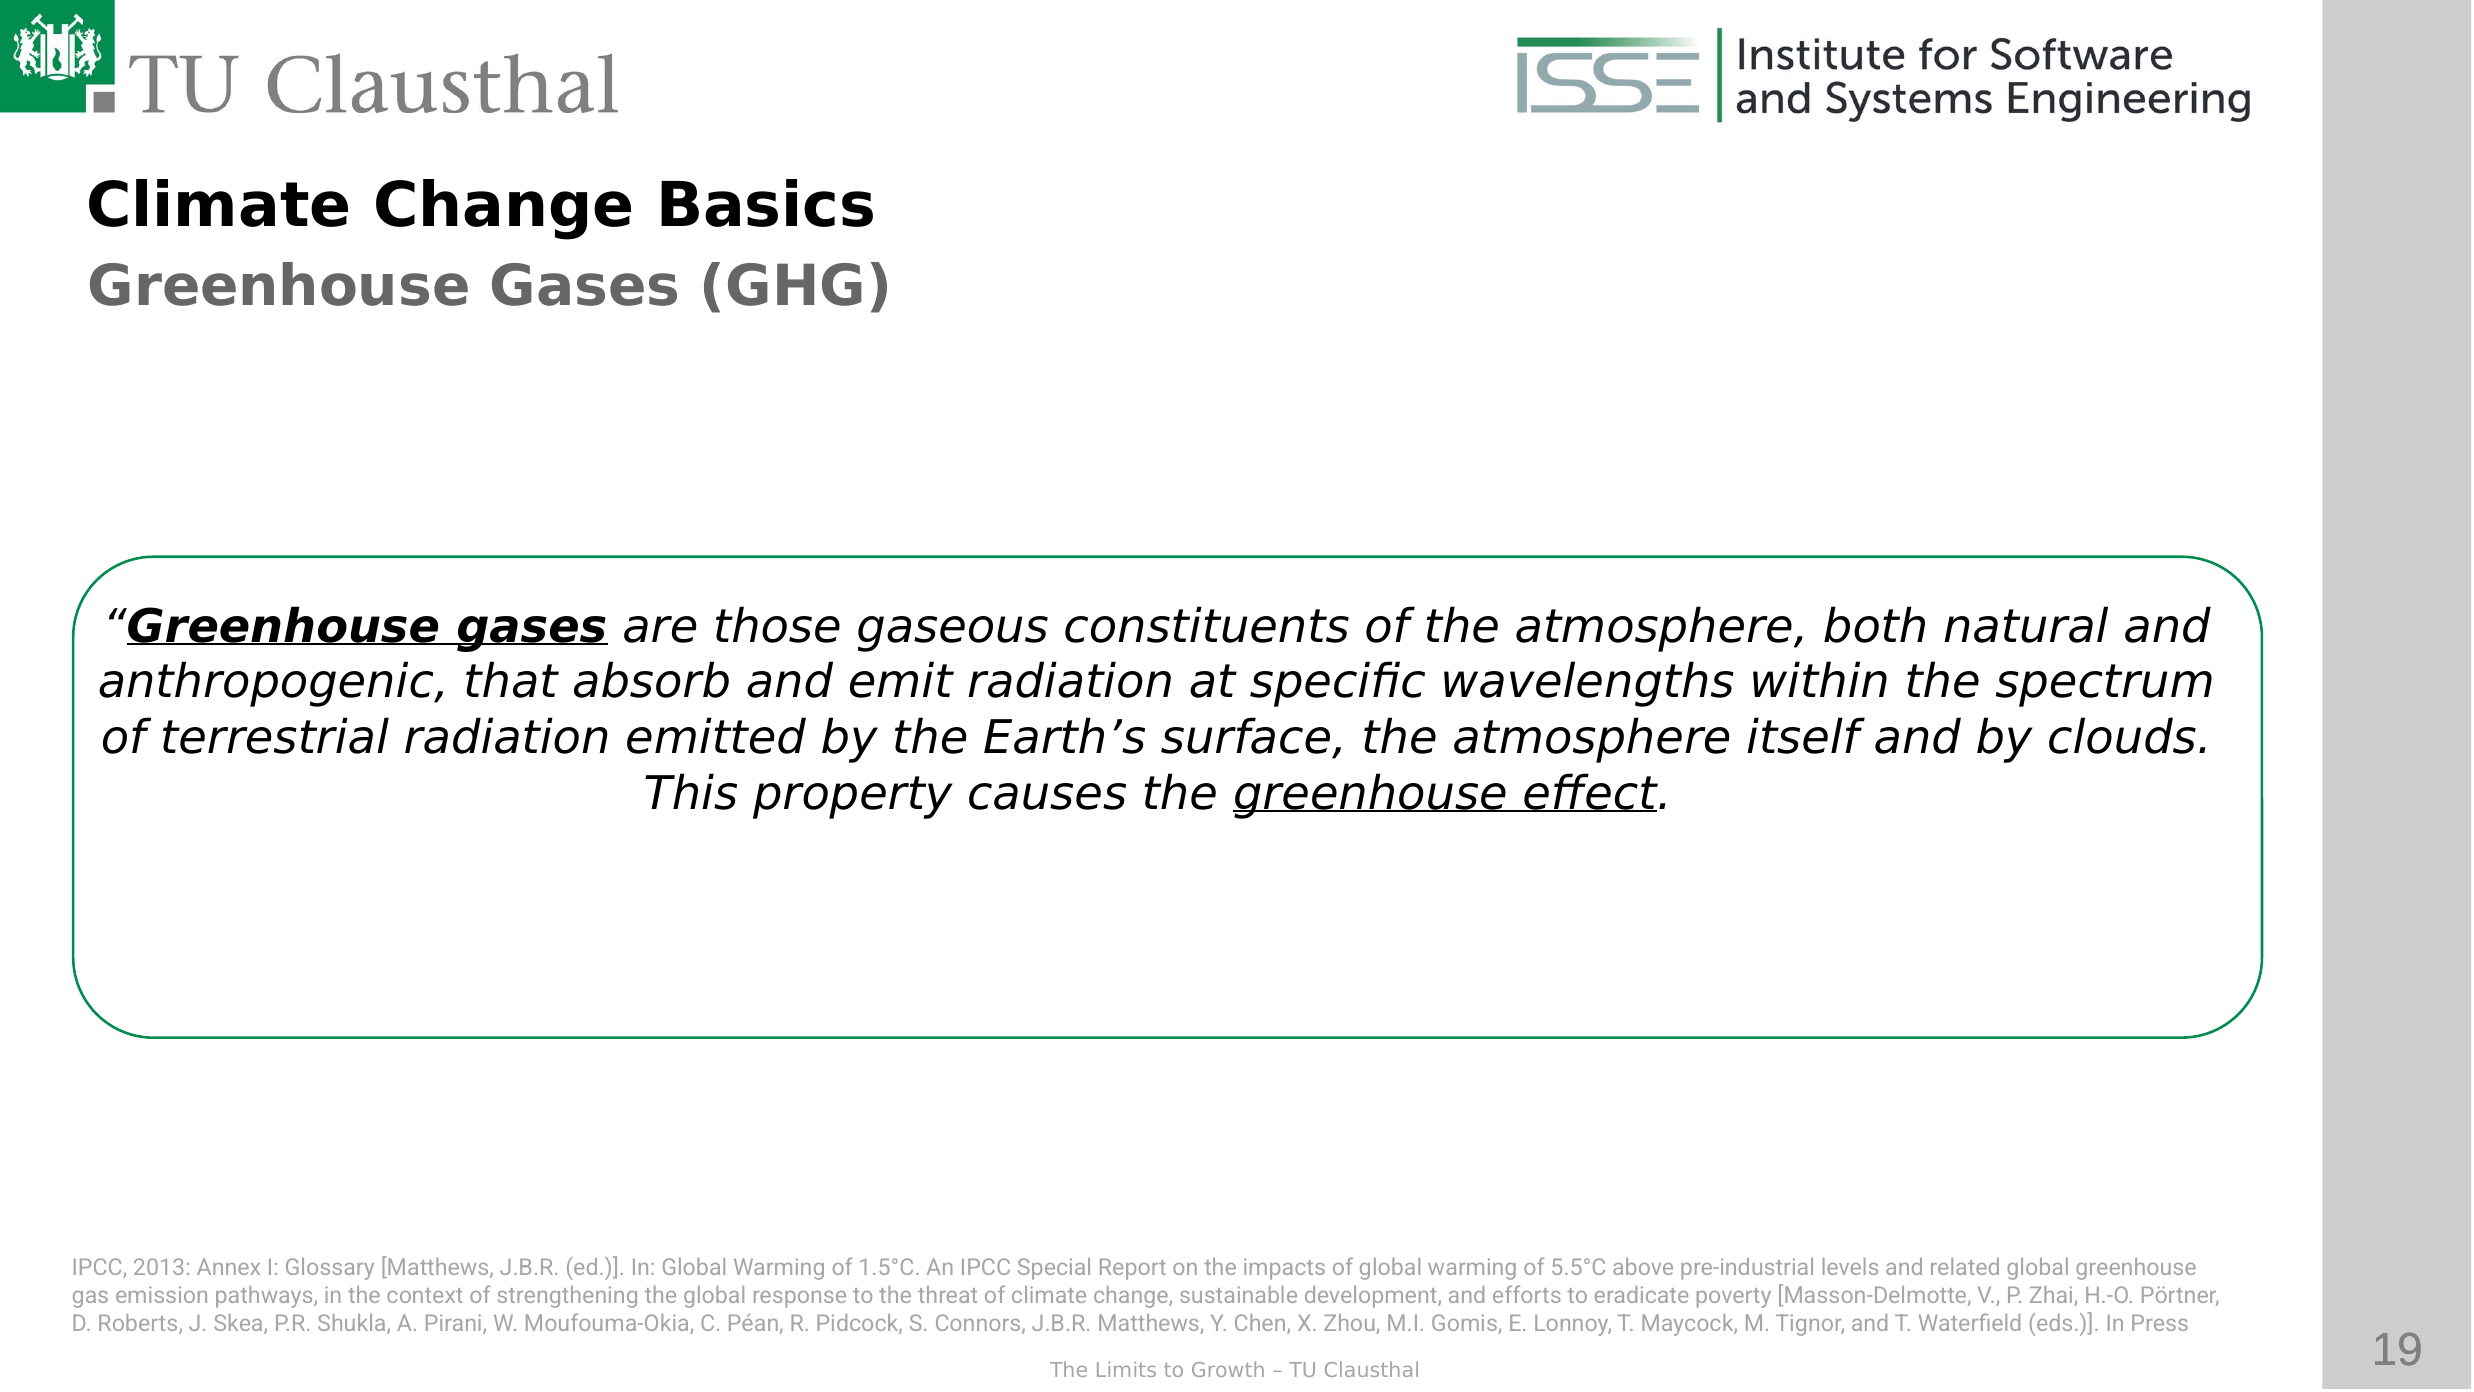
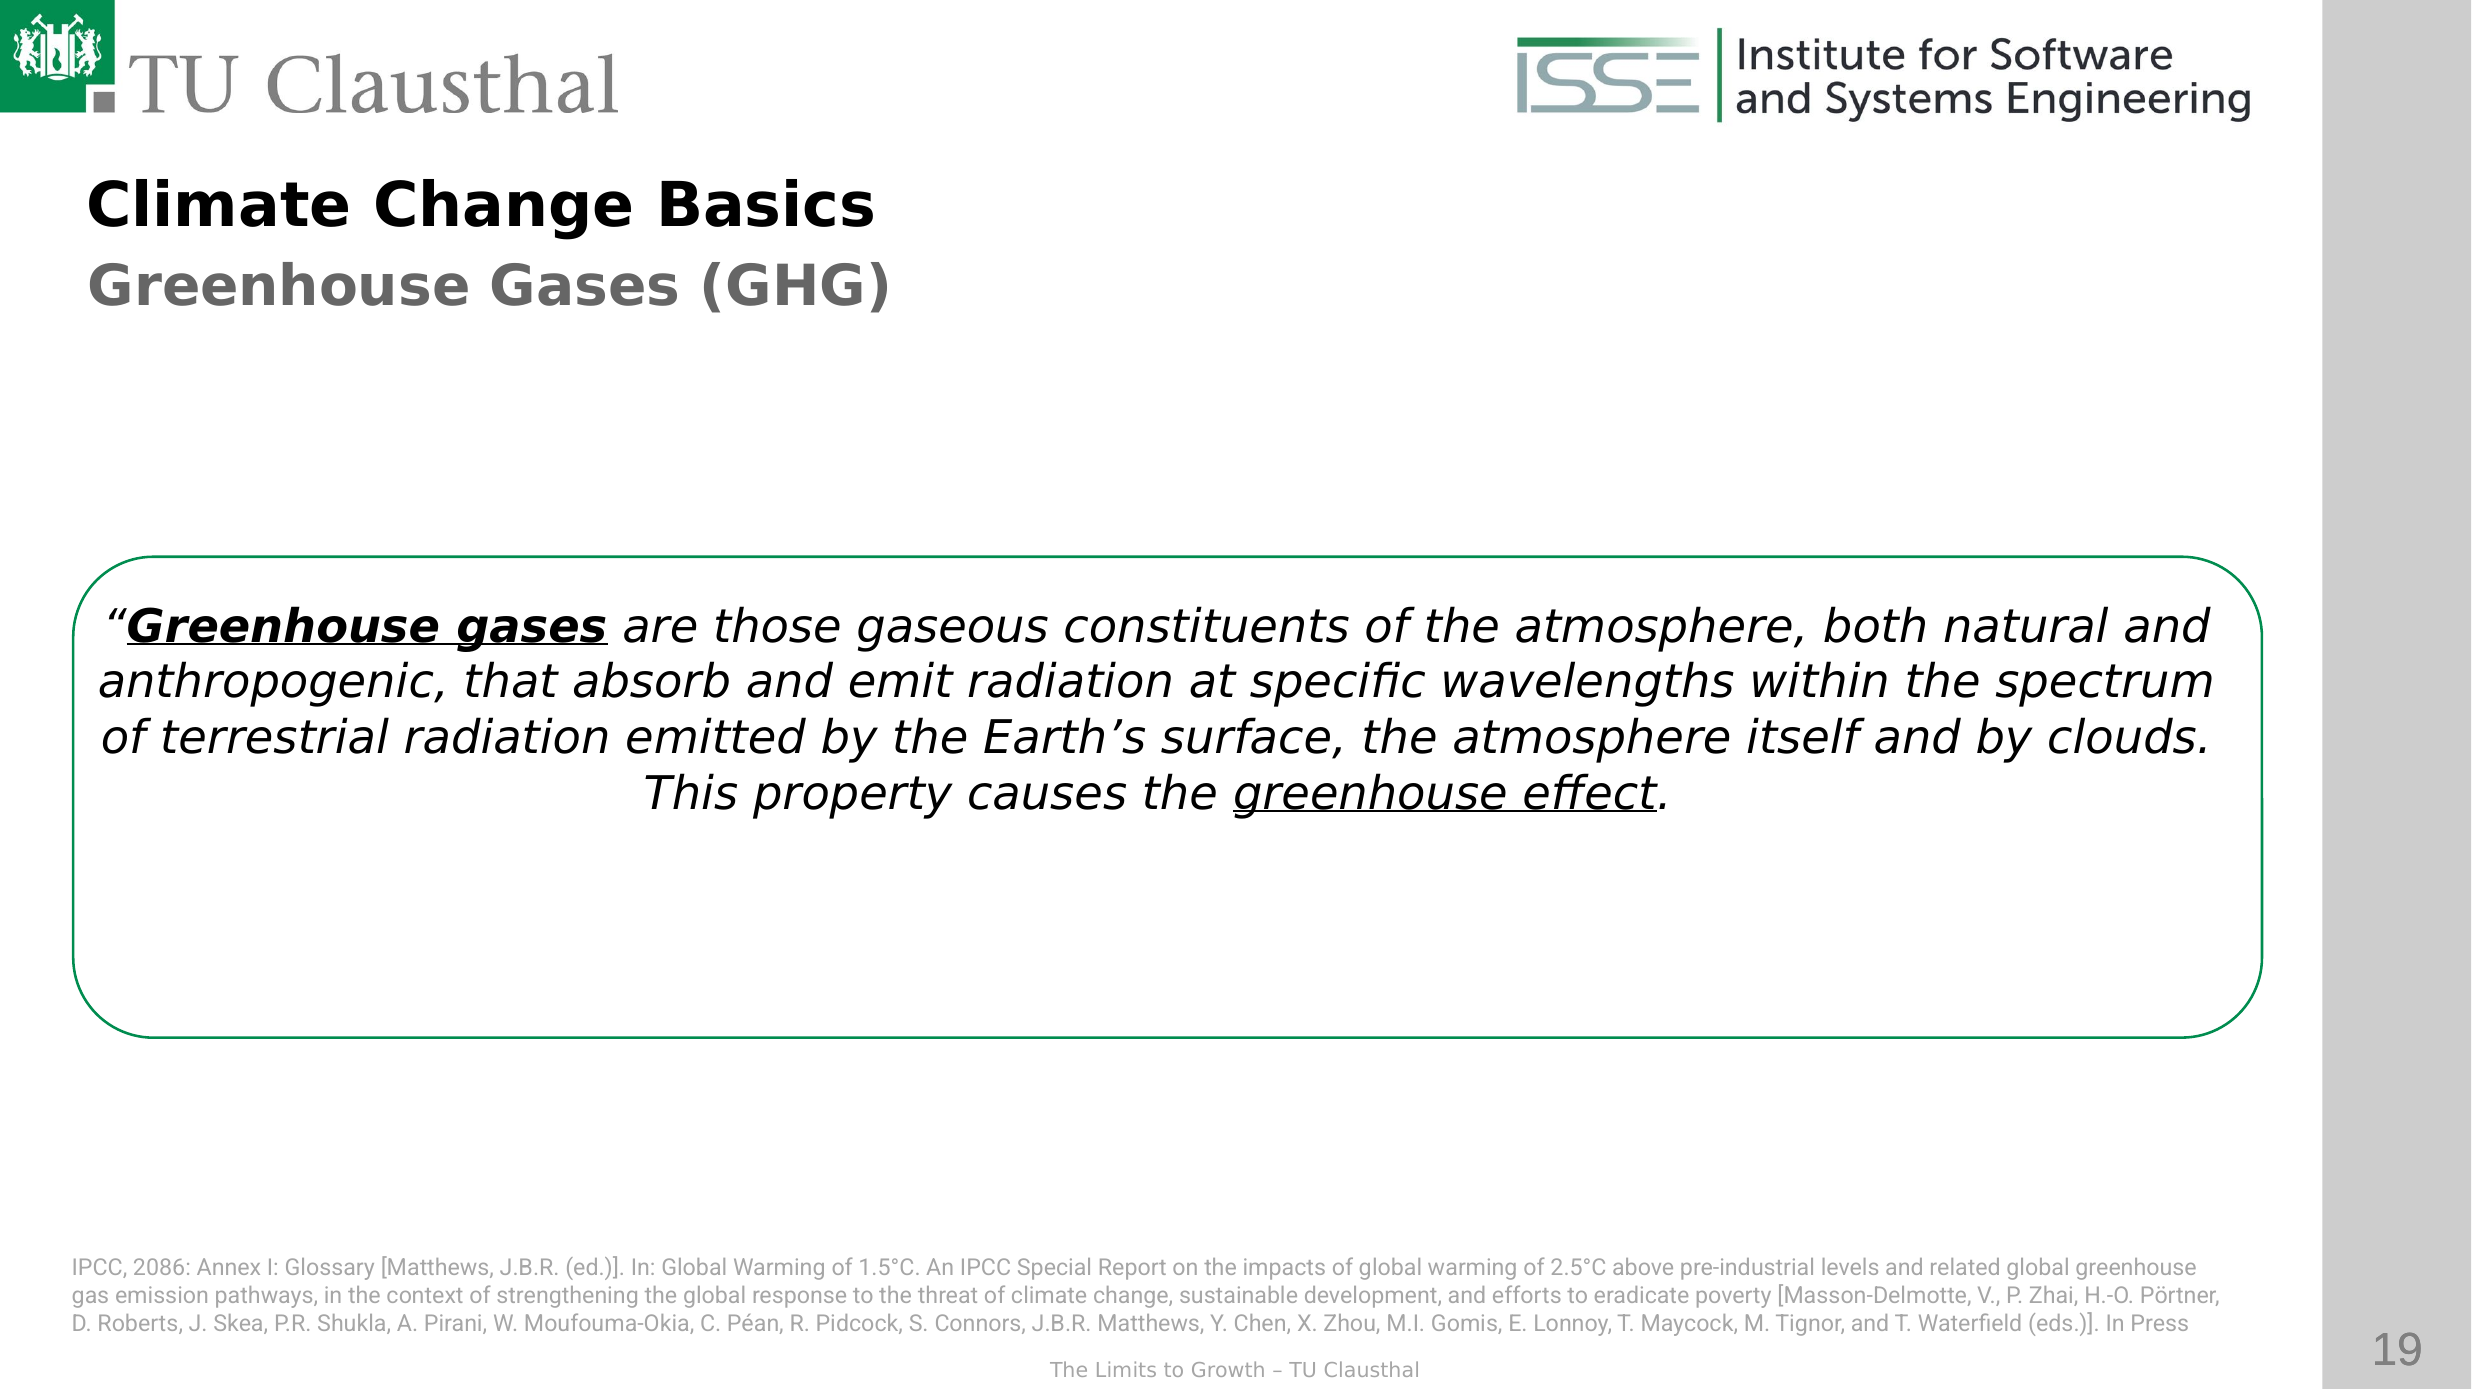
2013: 2013 -> 2086
5.5°C: 5.5°C -> 2.5°C
